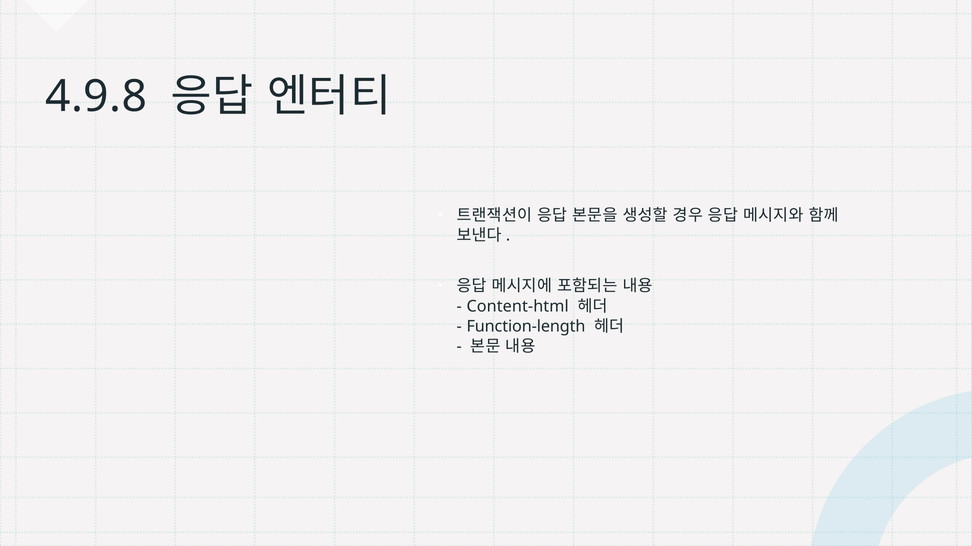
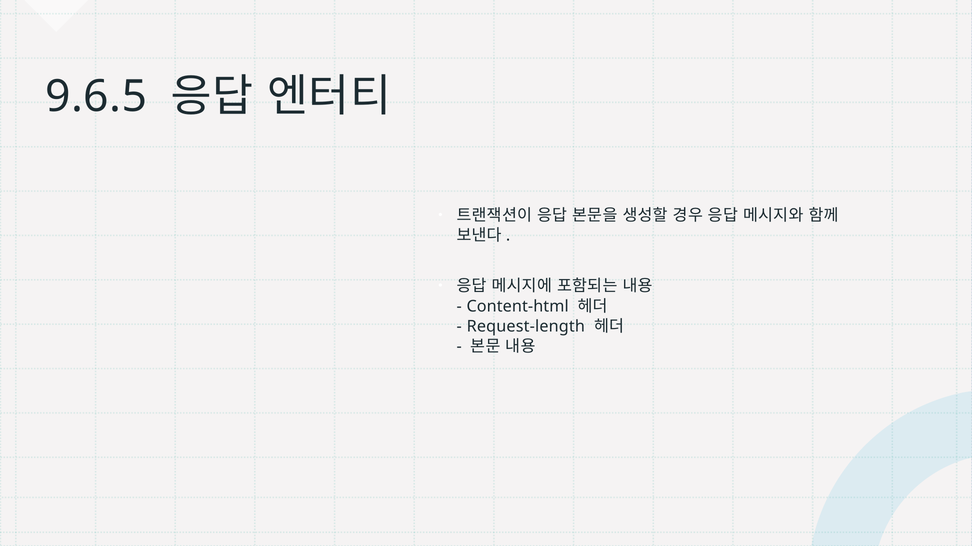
4.9.8: 4.9.8 -> 9.6.5
Function-length: Function-length -> Request-length
